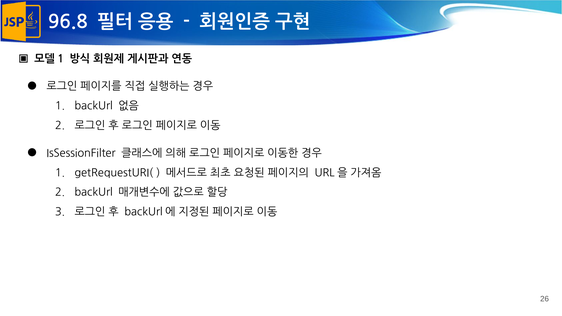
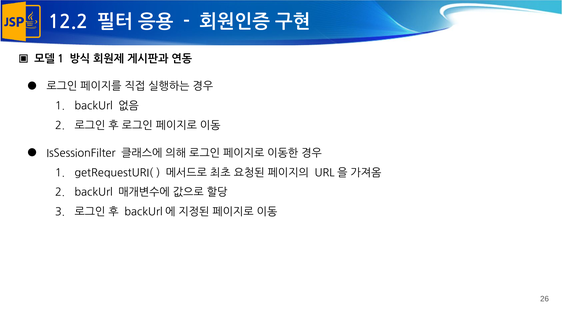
96.8: 96.8 -> 12.2
